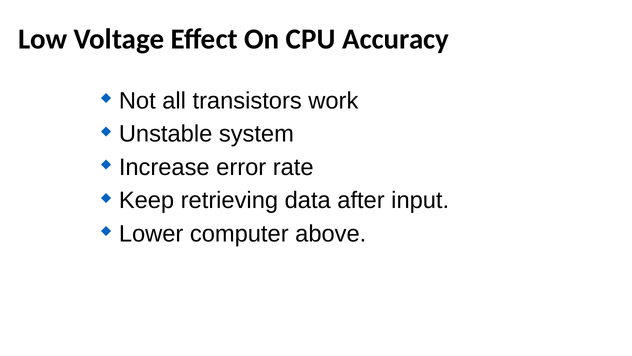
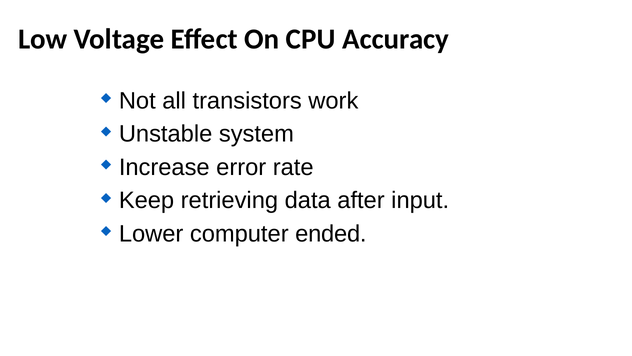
above: above -> ended
